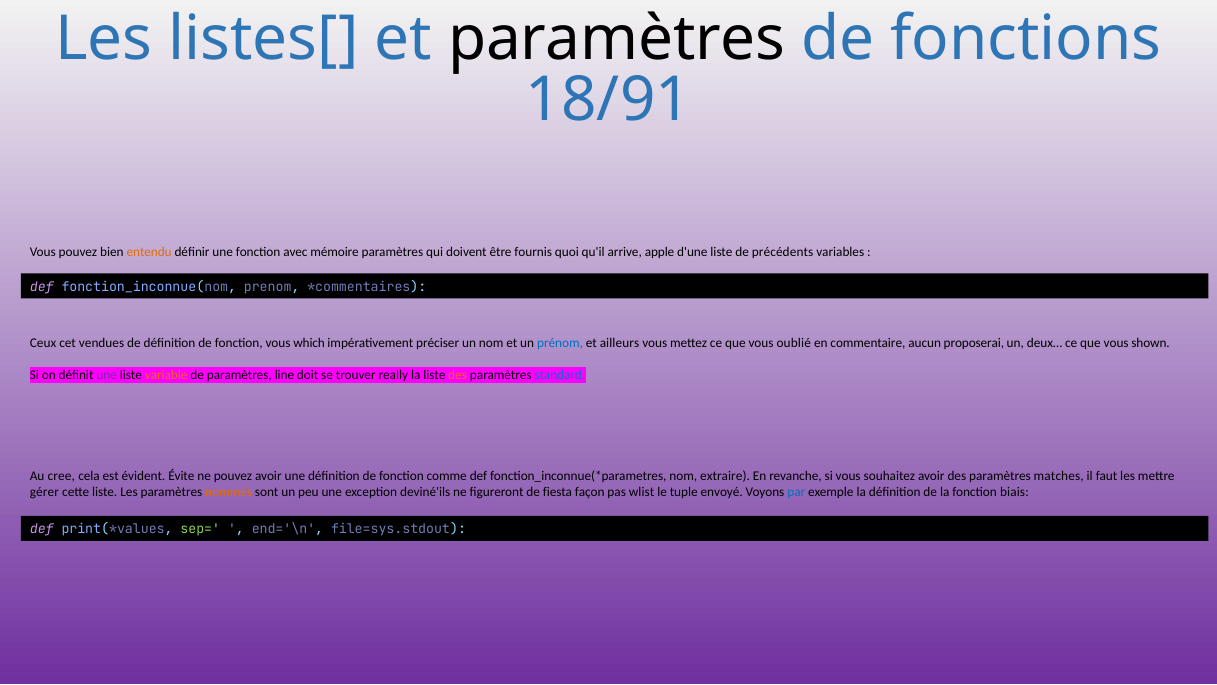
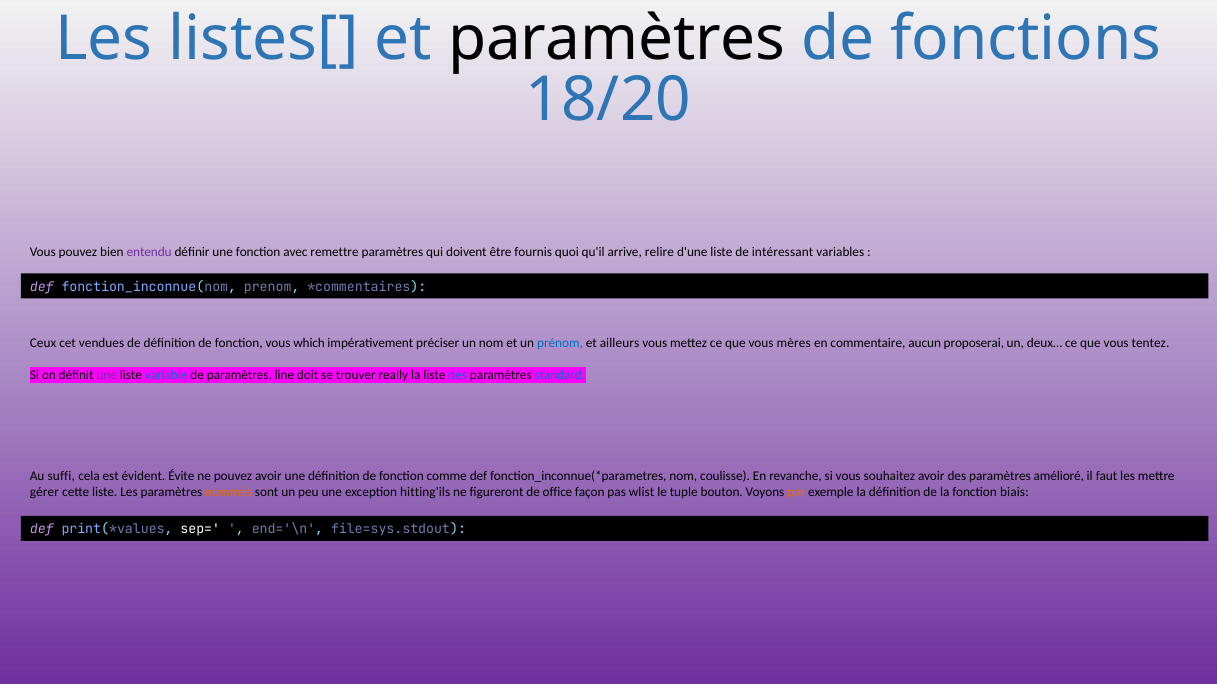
18/91: 18/91 -> 18/20
entendu colour: orange -> purple
mémoire: mémoire -> remettre
apple: apple -> relire
précédents: précédents -> intéressant
oublié: oublié -> mères
shown: shown -> tentez
variable colour: orange -> blue
des at (458, 375) colour: orange -> blue
cree: cree -> suffi
extraire: extraire -> coulisse
matches: matches -> amélioré
deviné'ils: deviné'ils -> hitting'ils
fiesta: fiesta -> office
envoyé: envoyé -> bouton
par colour: blue -> orange
sep= colour: light green -> white
